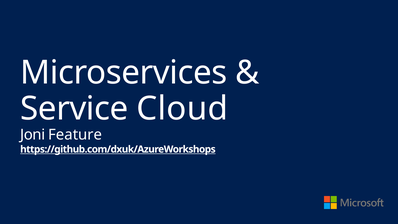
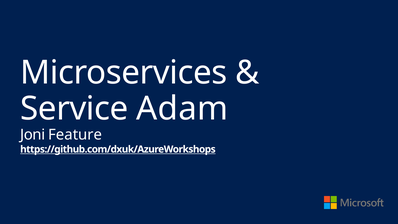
Cloud: Cloud -> Adam
